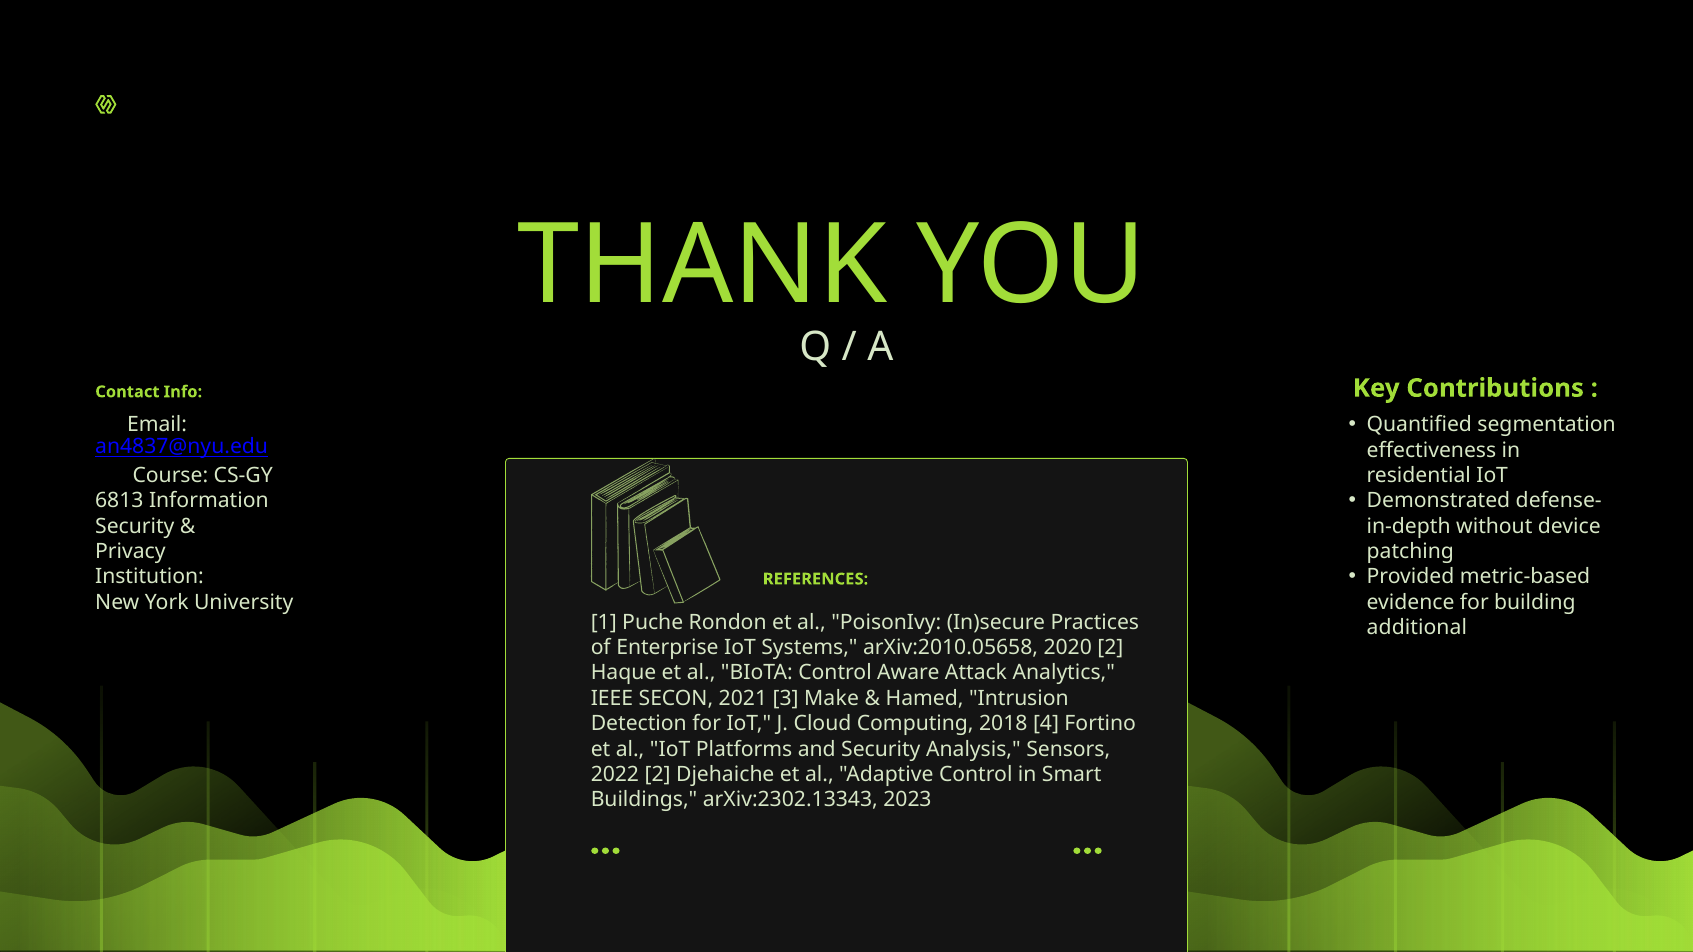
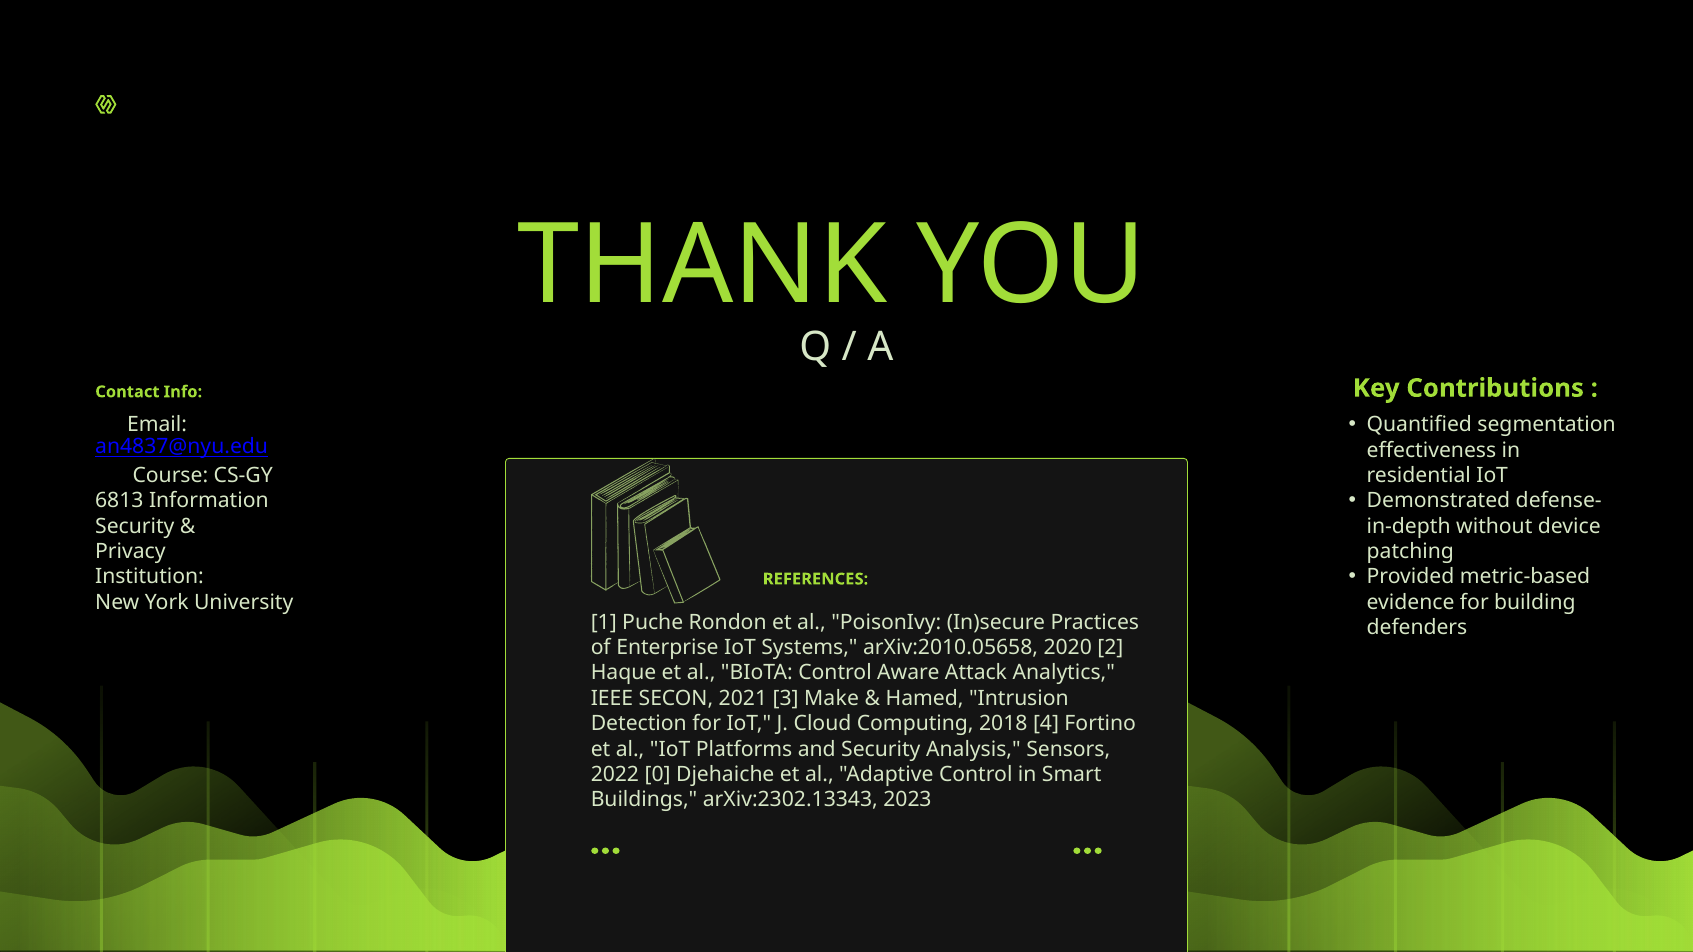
additional: additional -> defenders
2022 2: 2 -> 0
